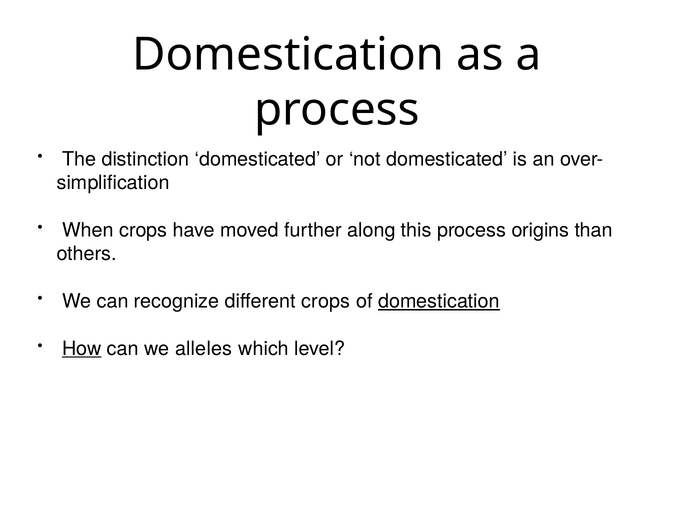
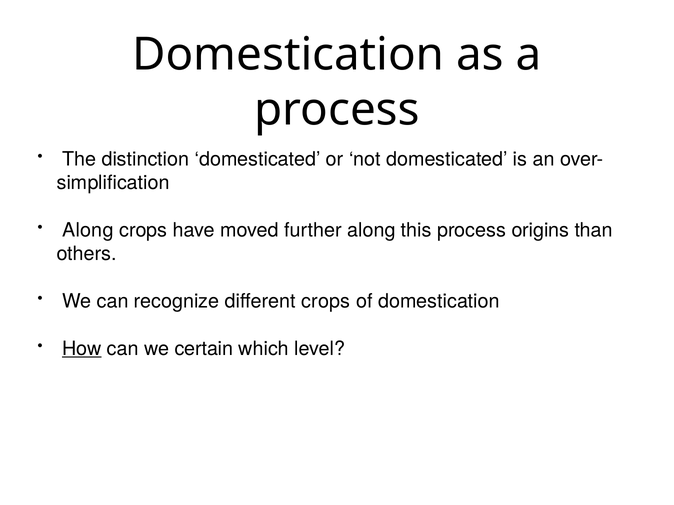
When at (88, 230): When -> Along
domestication at (439, 302) underline: present -> none
alleles: alleles -> certain
